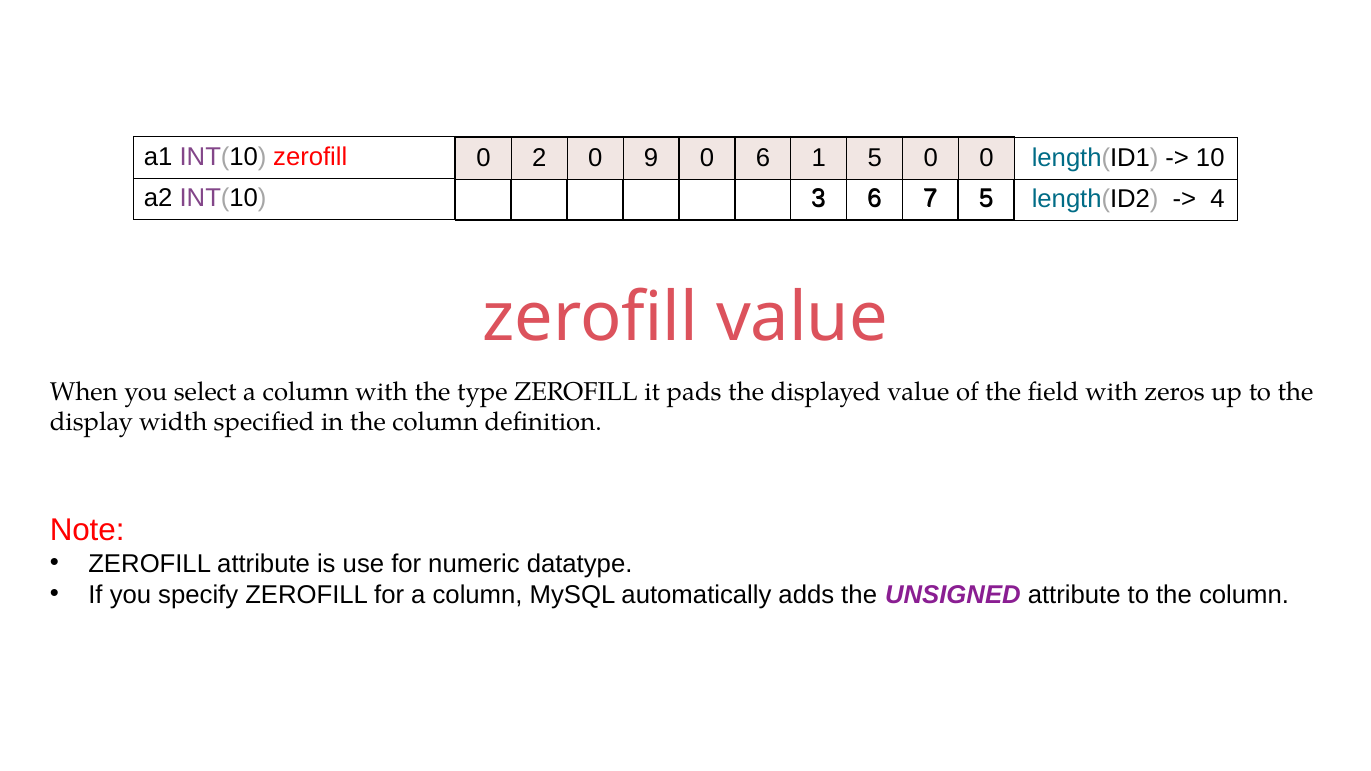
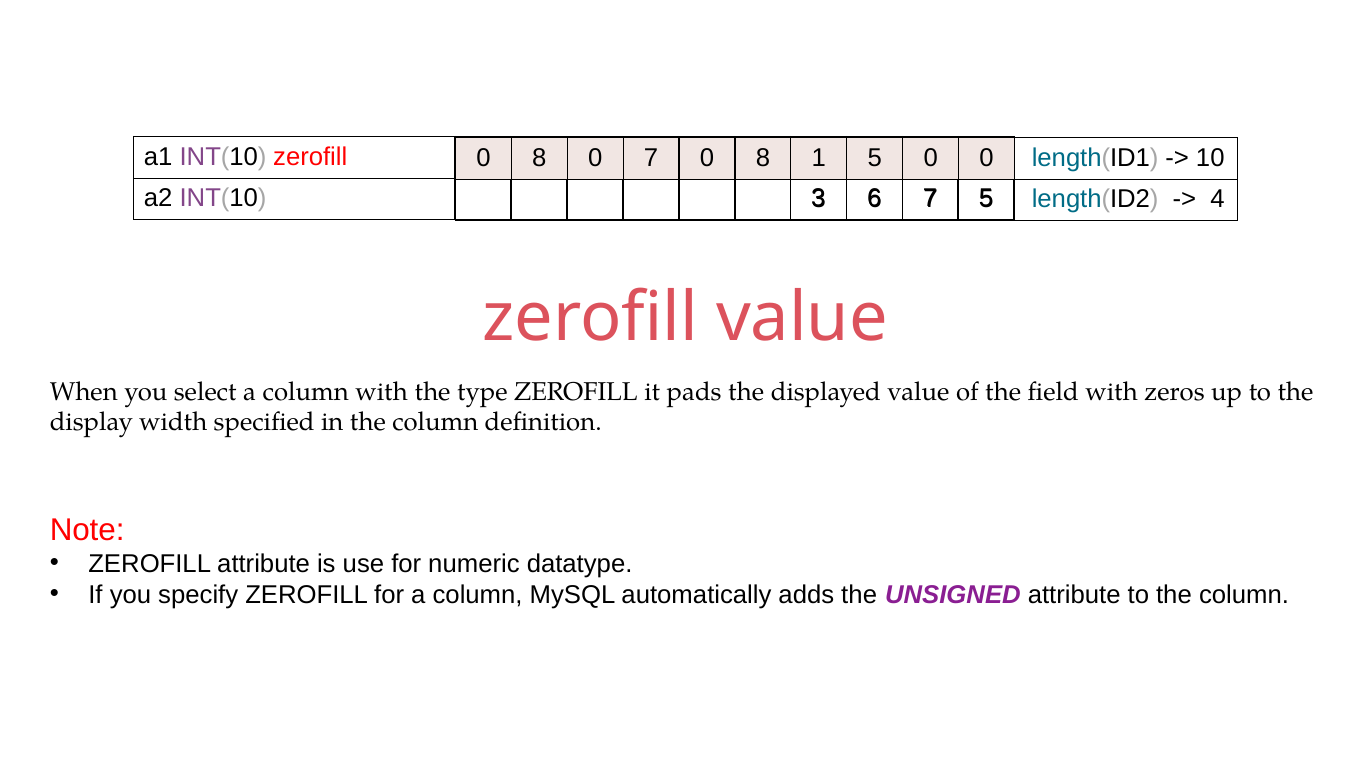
2 at (539, 158): 2 -> 8
0 9: 9 -> 7
6 at (763, 158): 6 -> 8
